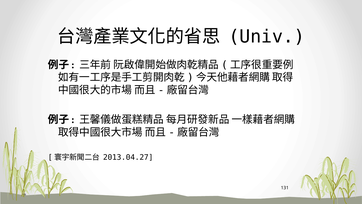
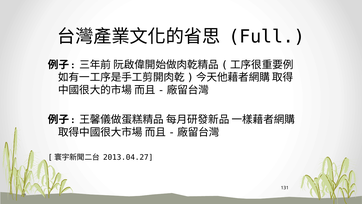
Univ: Univ -> Full
